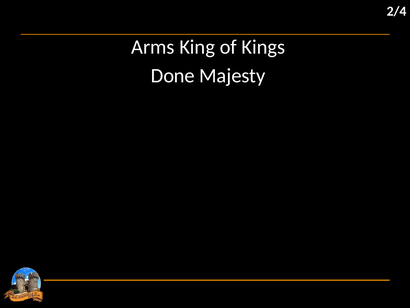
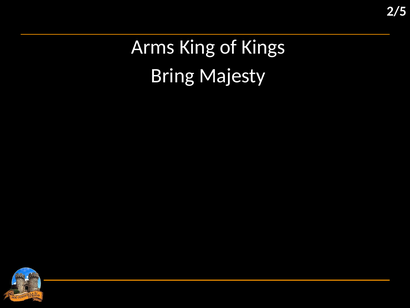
2/4: 2/4 -> 2/5
Done: Done -> Bring
